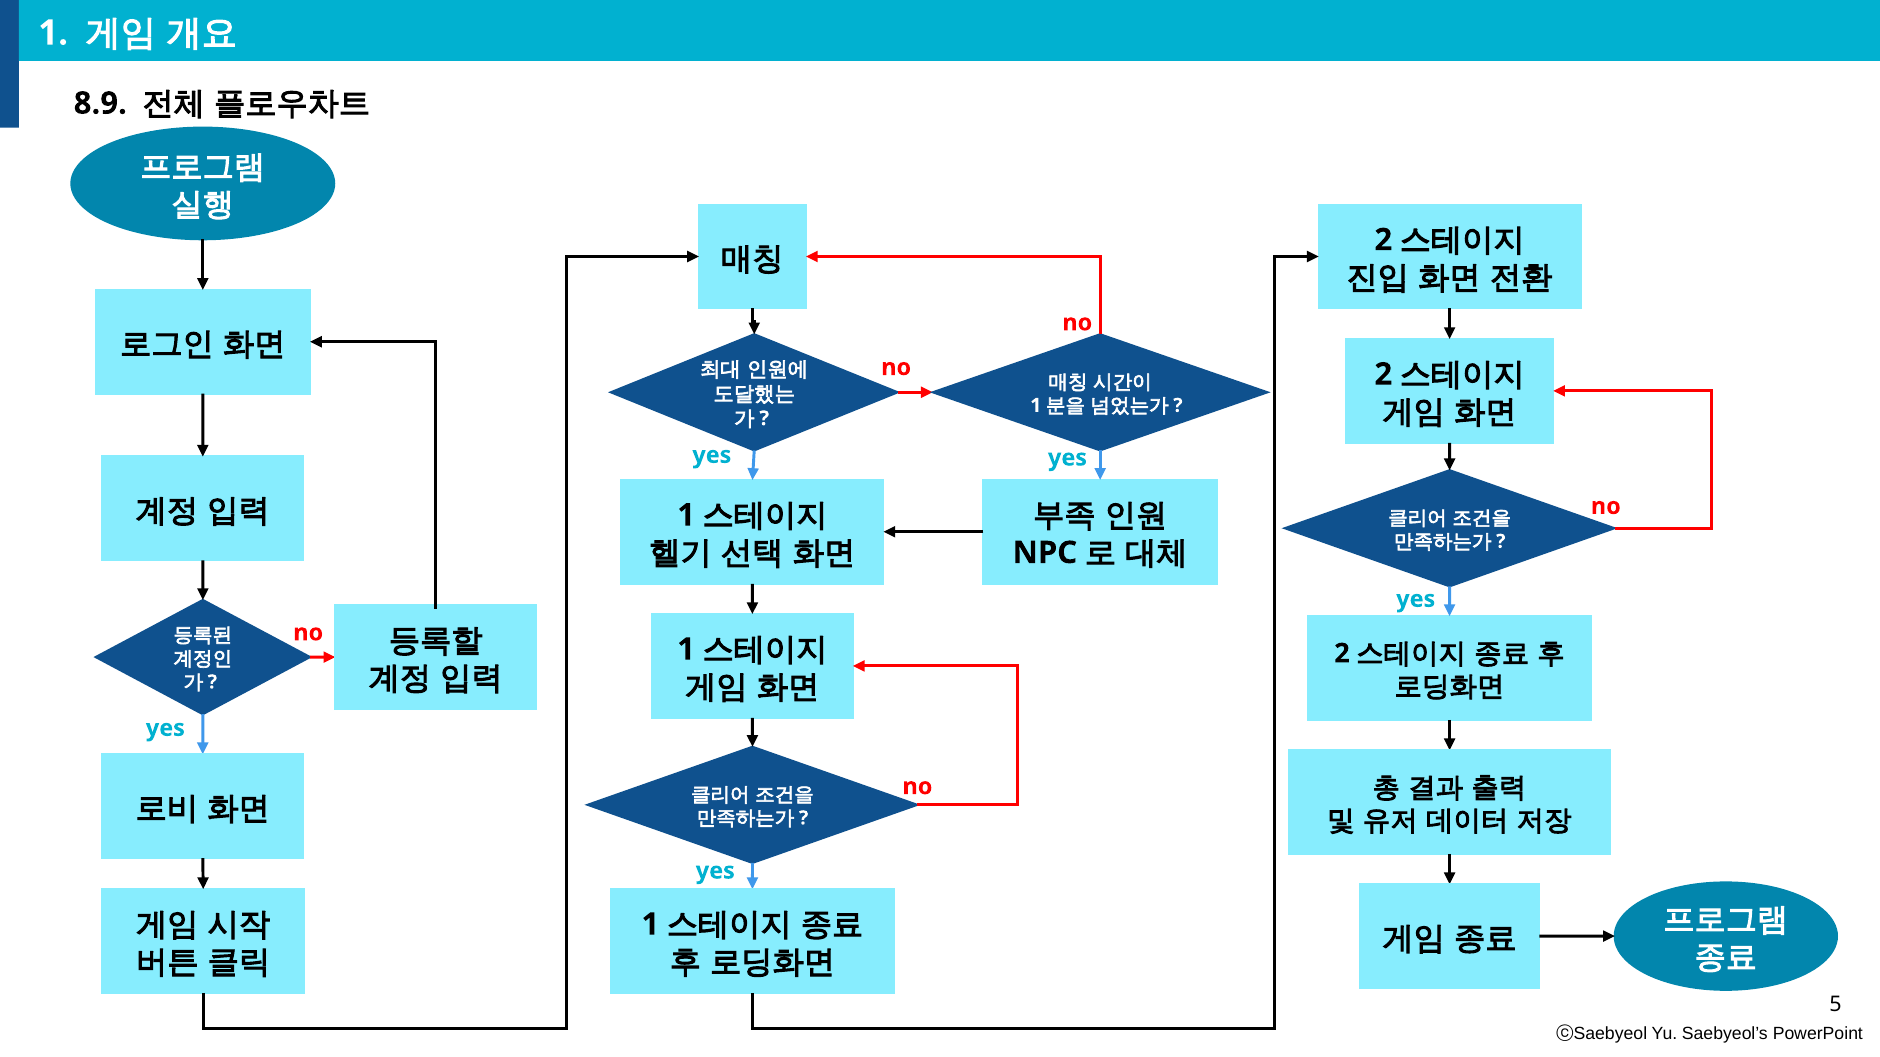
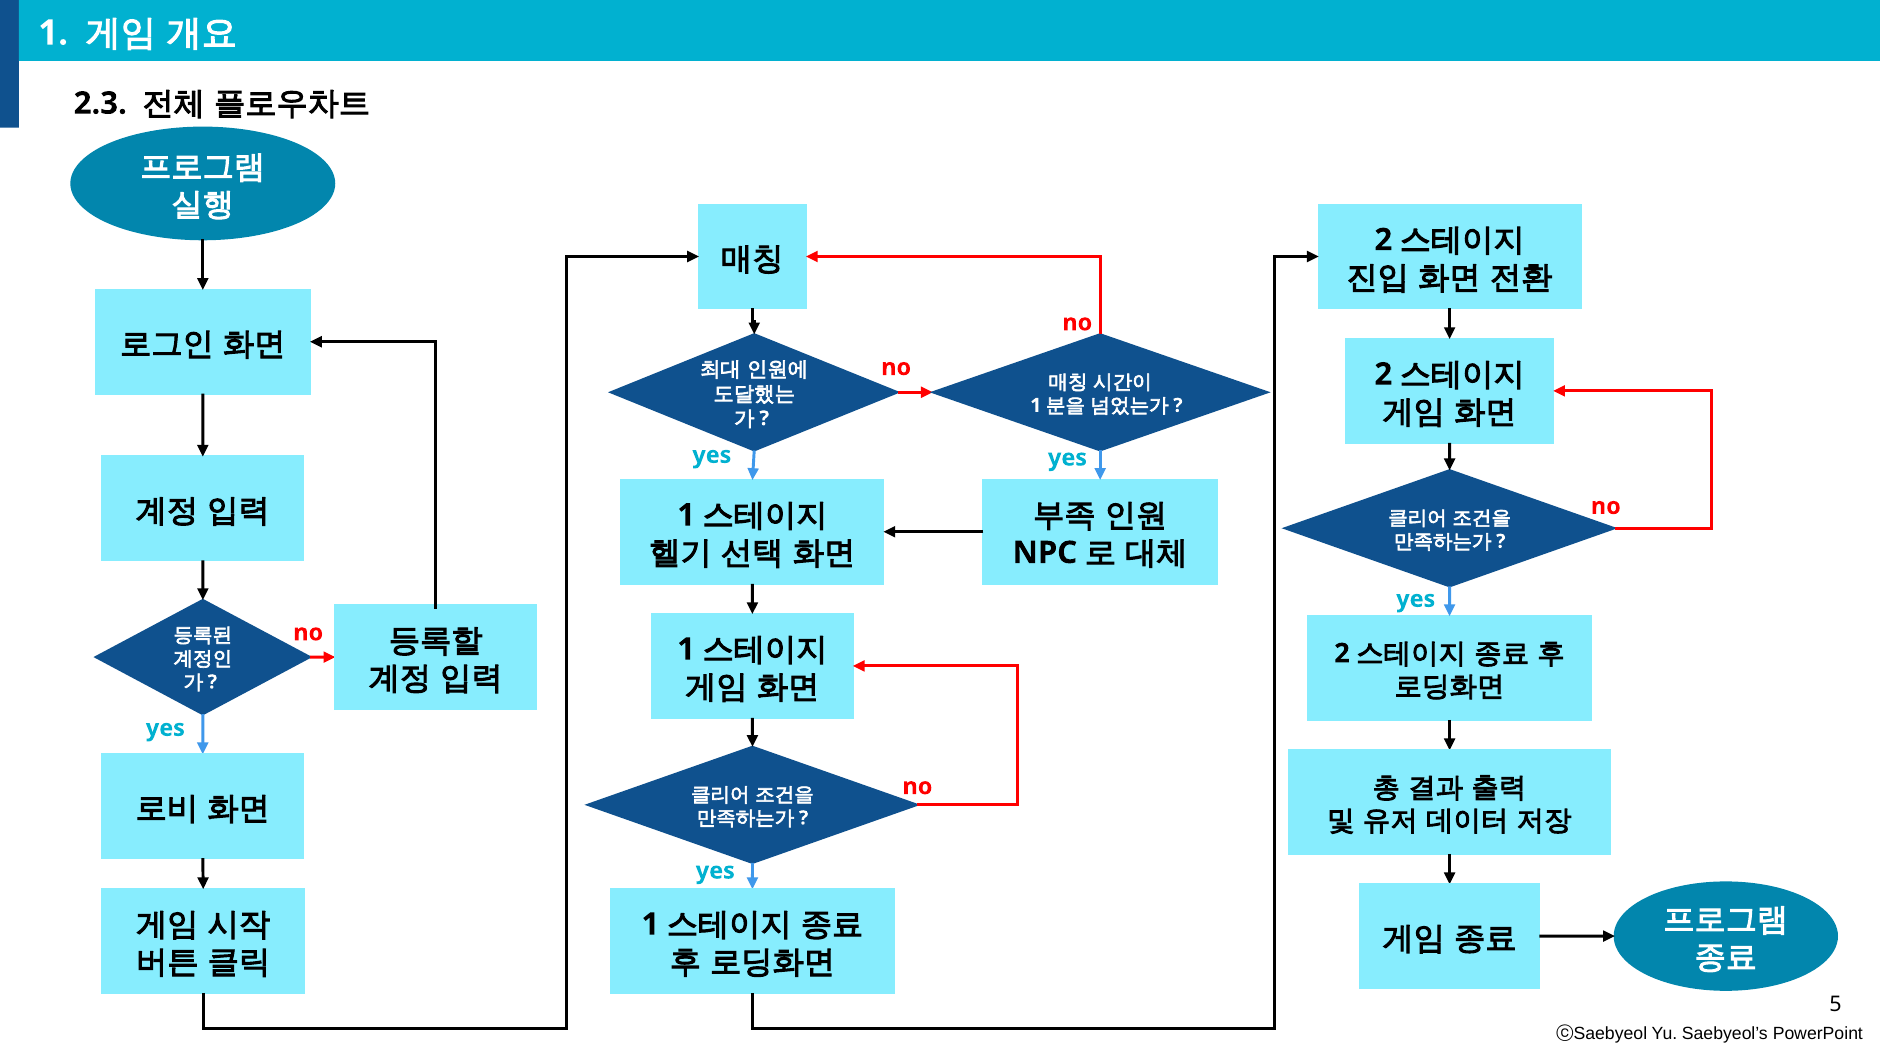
8.9: 8.9 -> 2.3
